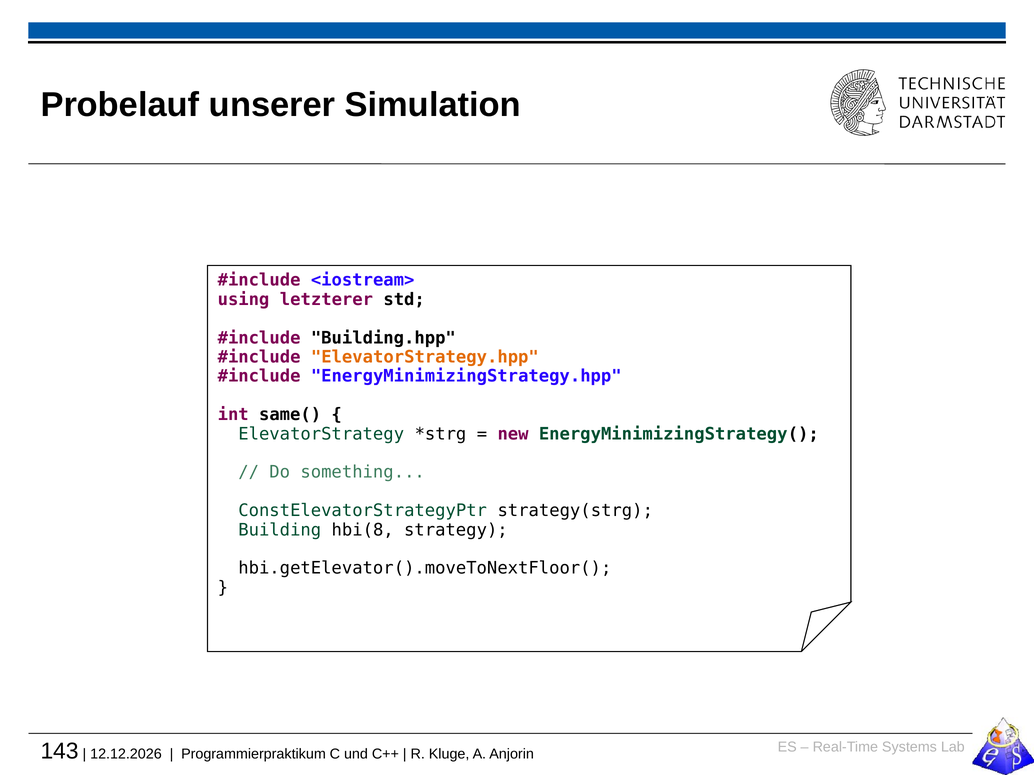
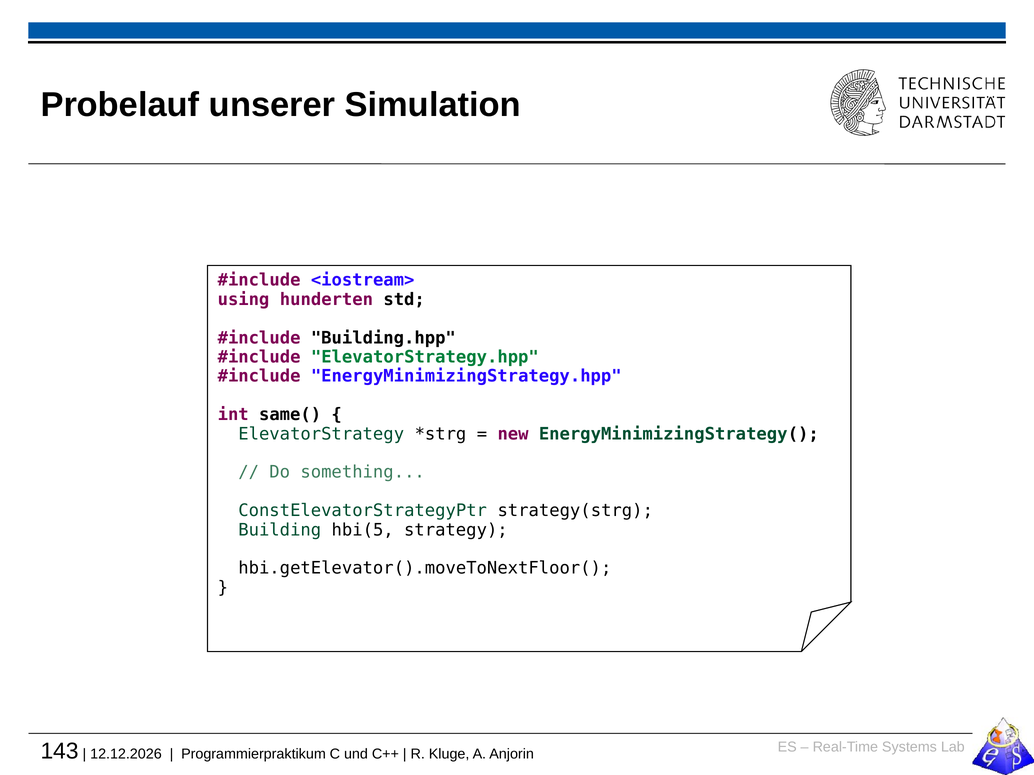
letzterer: letzterer -> hunderten
ElevatorStrategy.hpp colour: orange -> green
hbi(8: hbi(8 -> hbi(5
